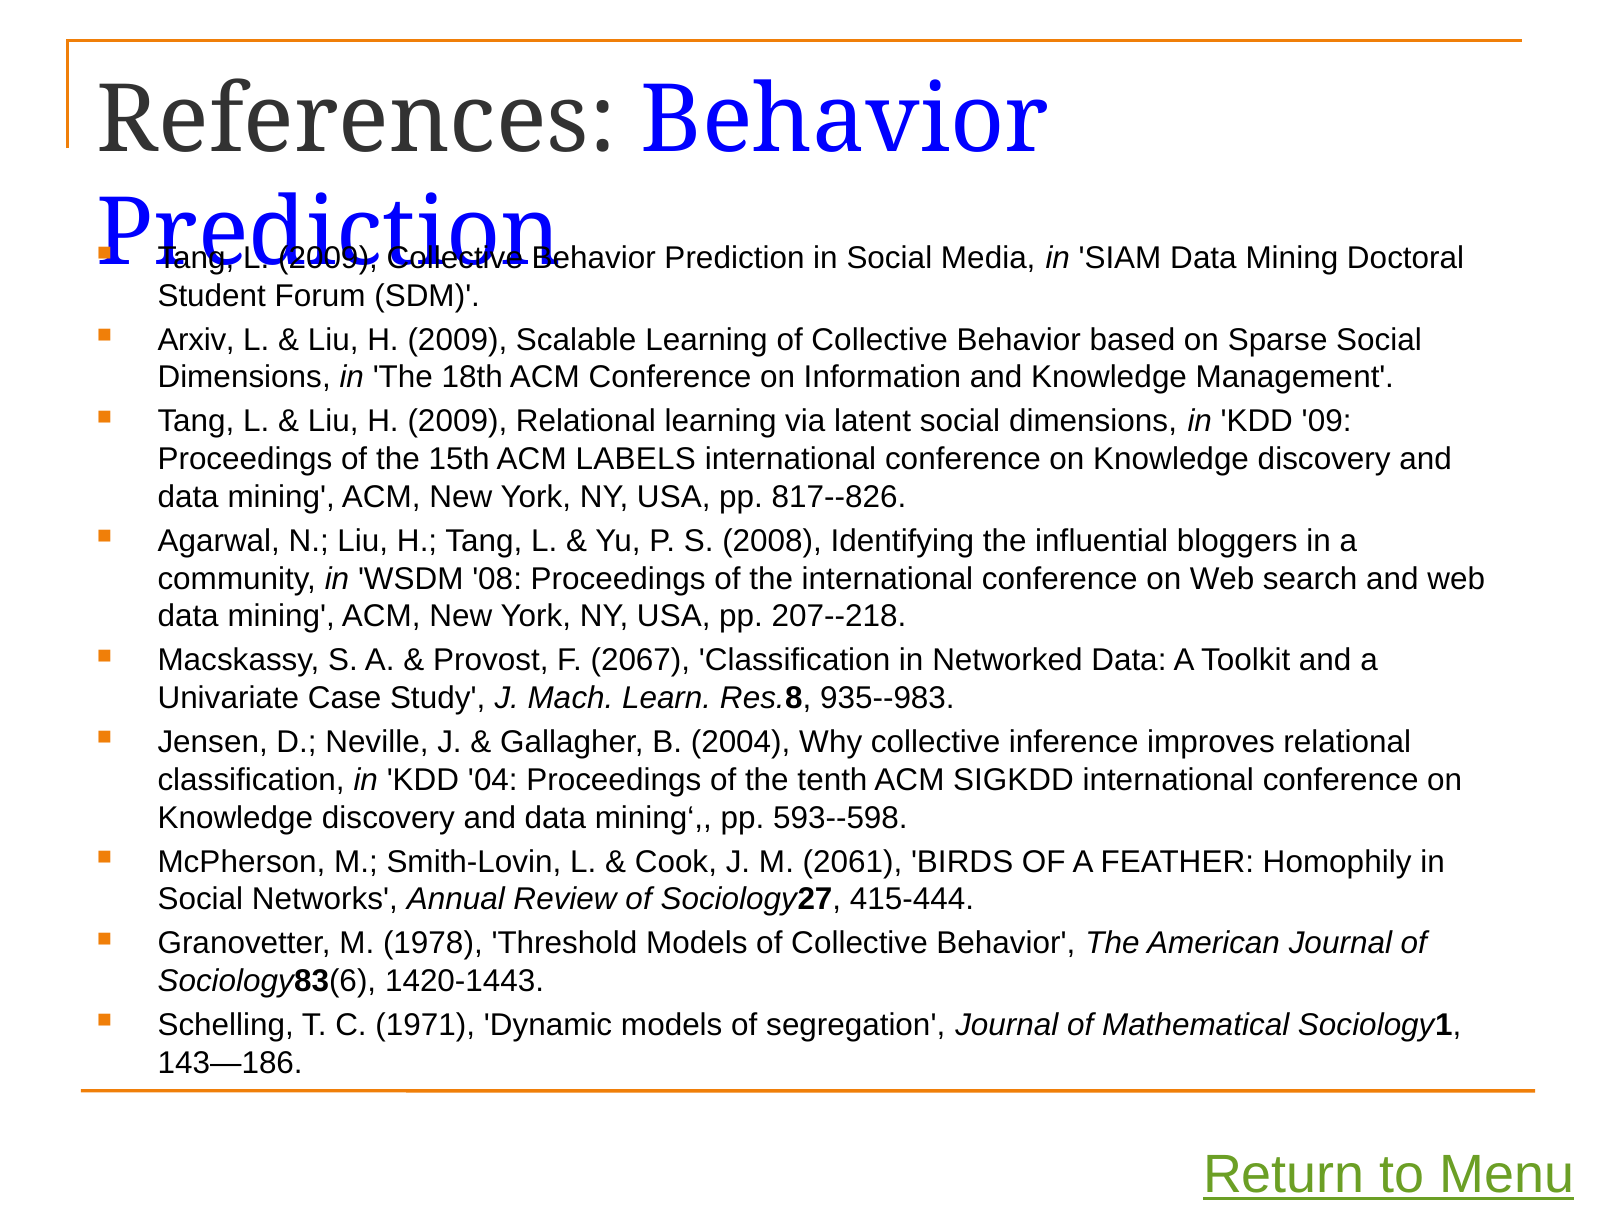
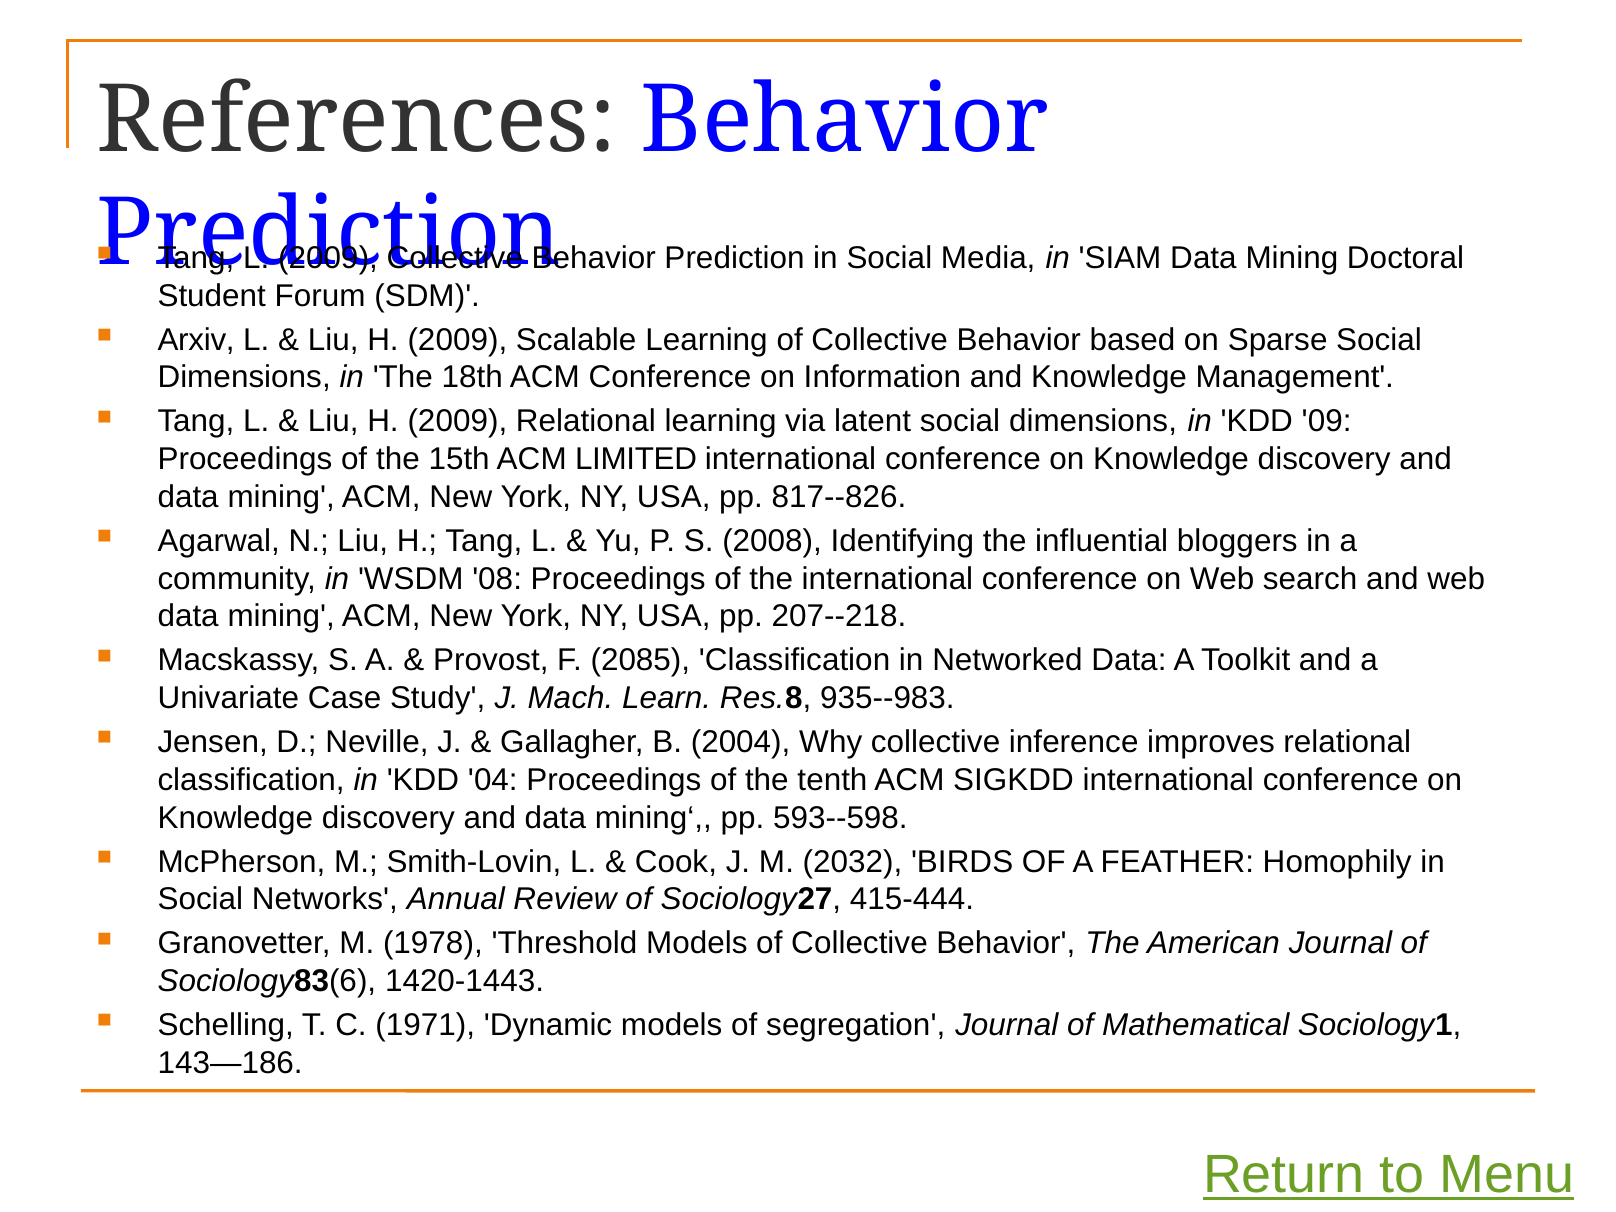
LABELS: LABELS -> LIMITED
2067: 2067 -> 2085
2061: 2061 -> 2032
